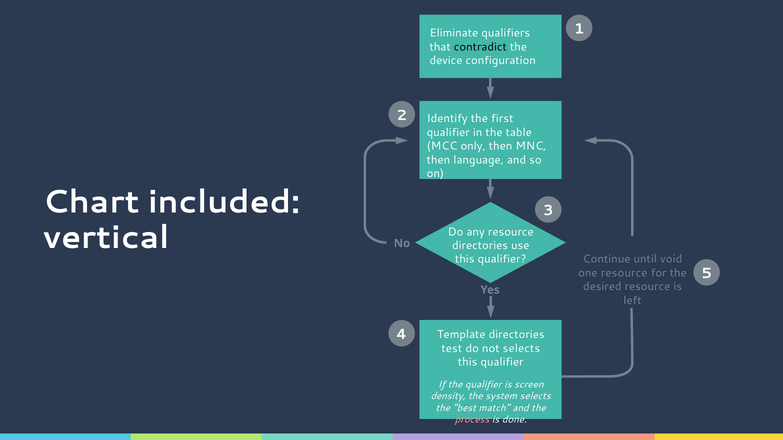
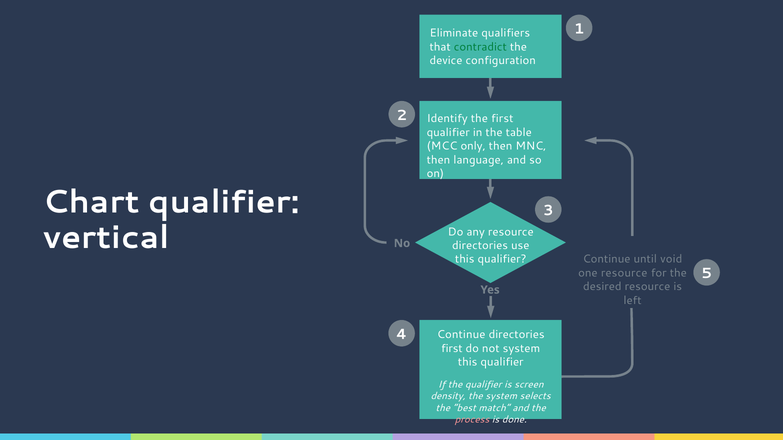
contradict colour: black -> green
Chart included: included -> qualifier
Template at (461, 335): Template -> Continue
test at (452, 349): test -> first
not selects: selects -> system
